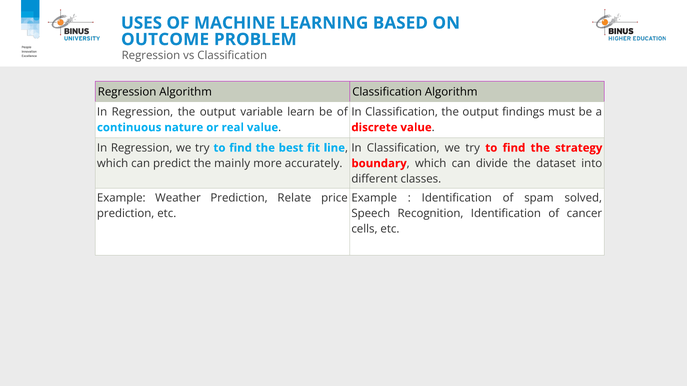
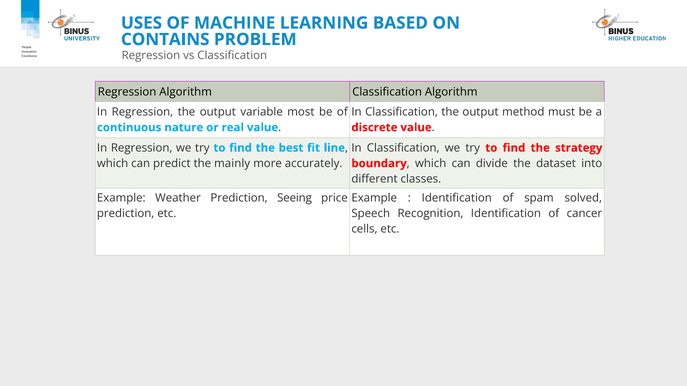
OUTCOME: OUTCOME -> CONTAINS
learn: learn -> most
findings: findings -> method
Relate: Relate -> Seeing
